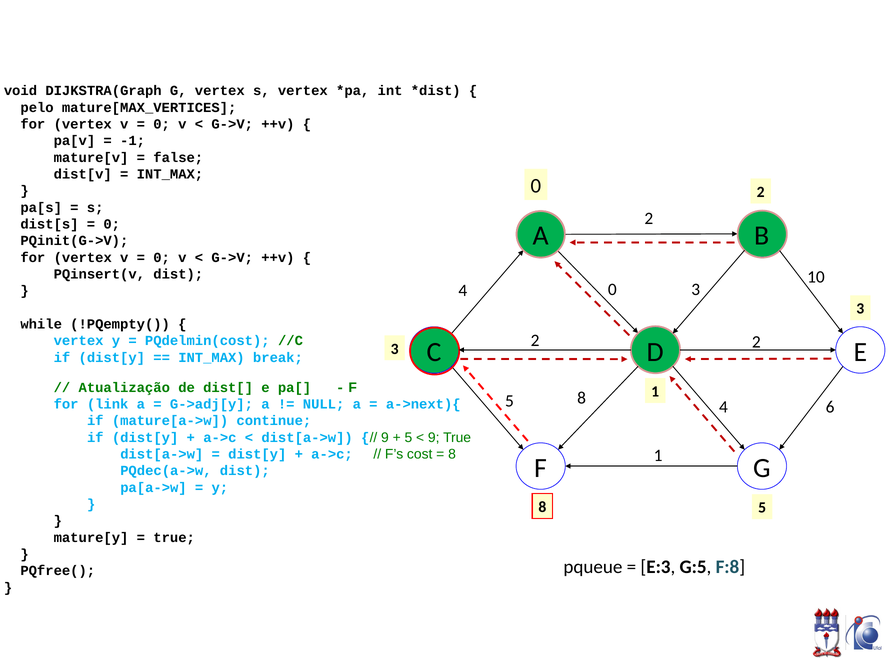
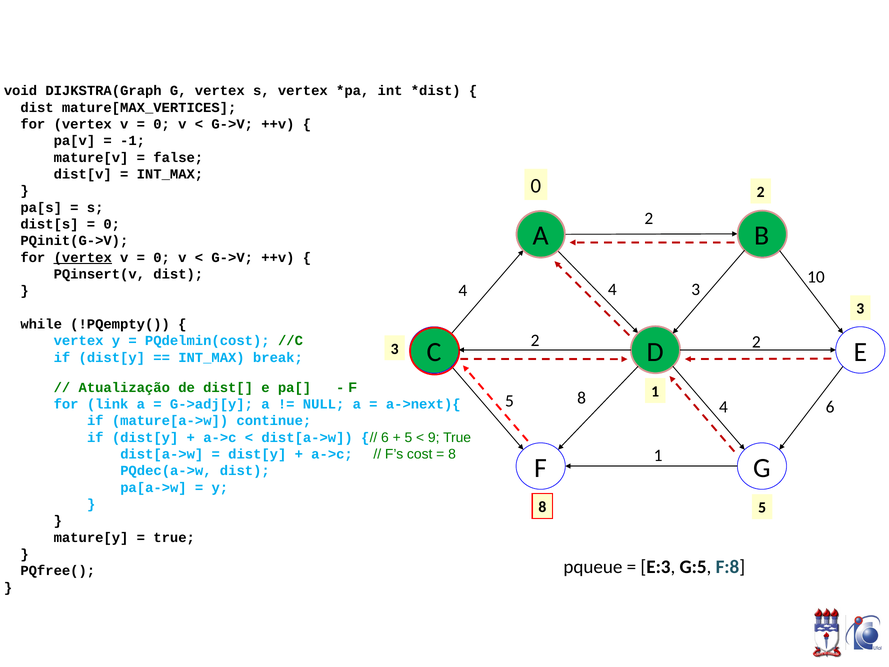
pelo at (37, 108): pelo -> dist
vertex at (83, 257) underline: none -> present
4 0: 0 -> 4
9 at (385, 437): 9 -> 6
